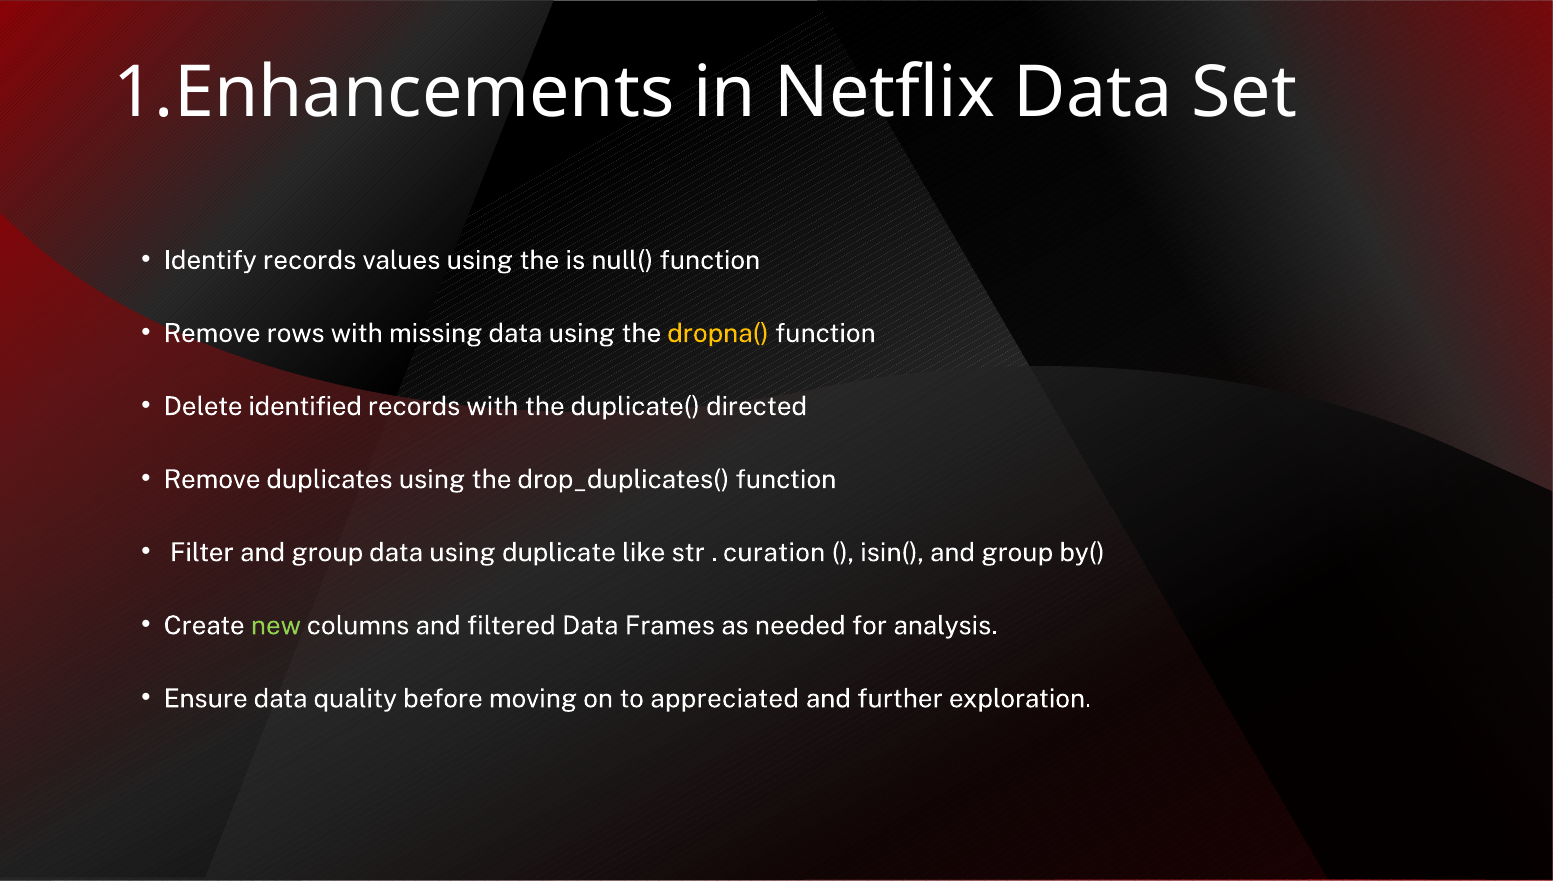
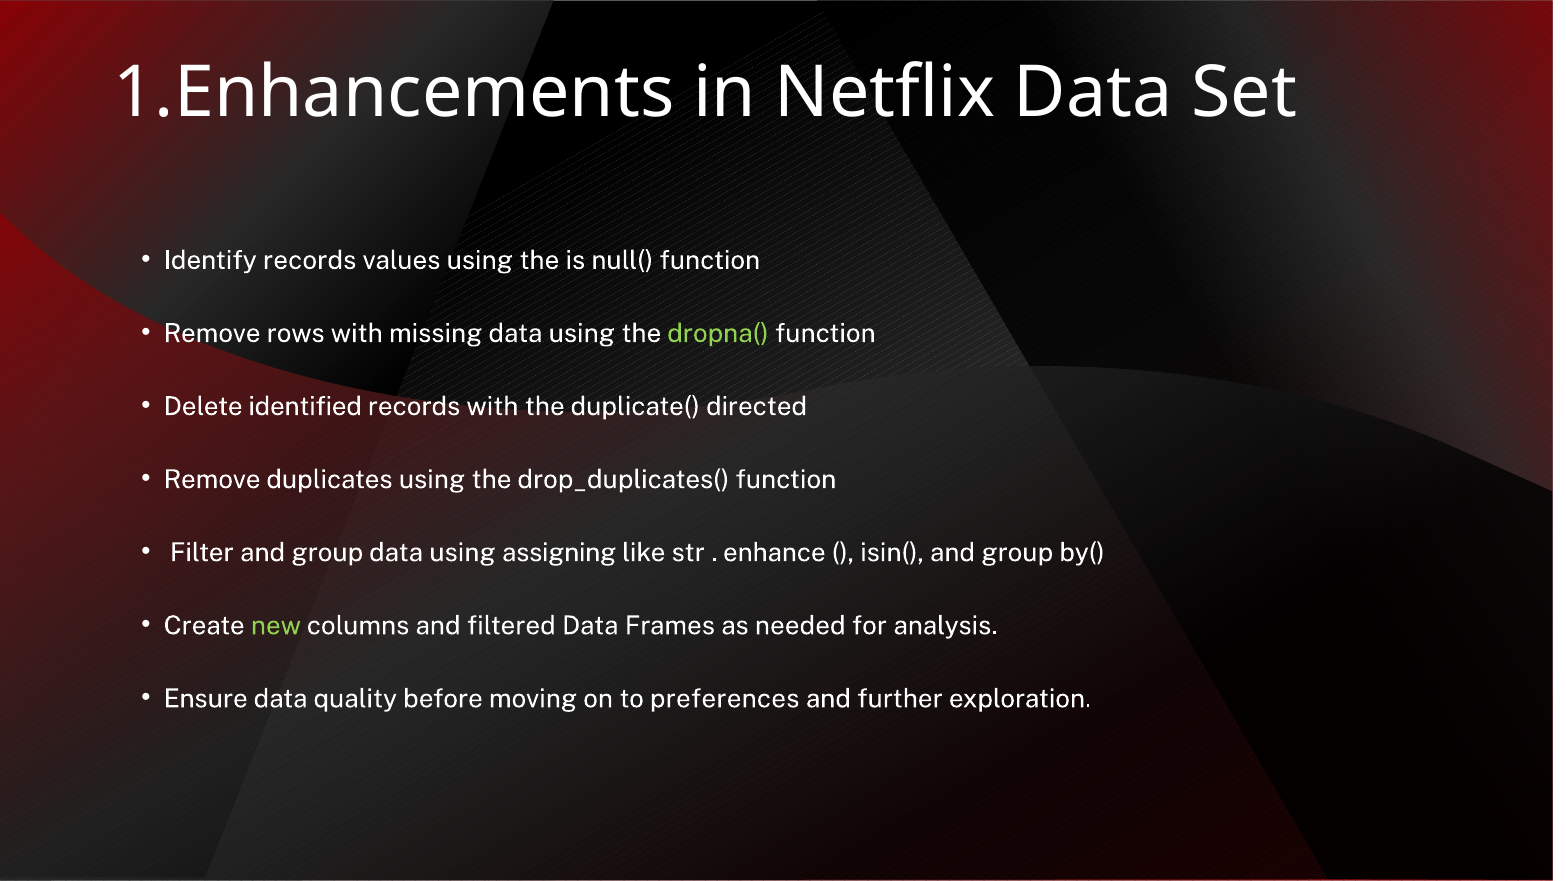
dropna( colour: yellow -> light green
duplicate: duplicate -> assigning
curation: curation -> enhance
appreciated: appreciated -> preferences
